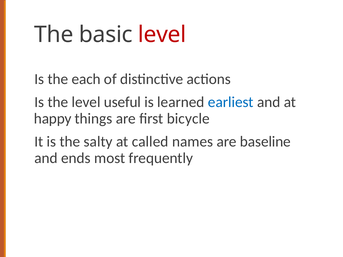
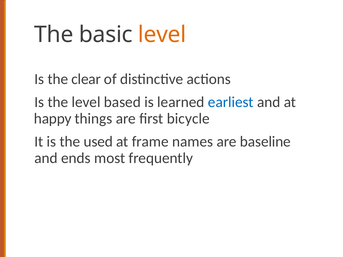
level at (162, 35) colour: red -> orange
each: each -> clear
useful: useful -> based
salty: salty -> used
called: called -> frame
